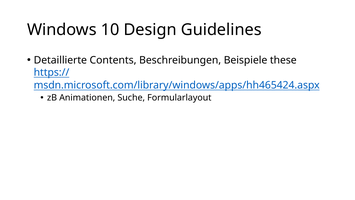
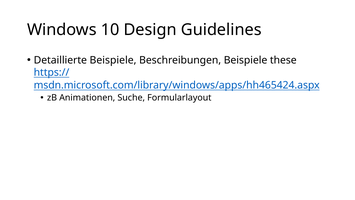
Detaillierte Contents: Contents -> Beispiele
